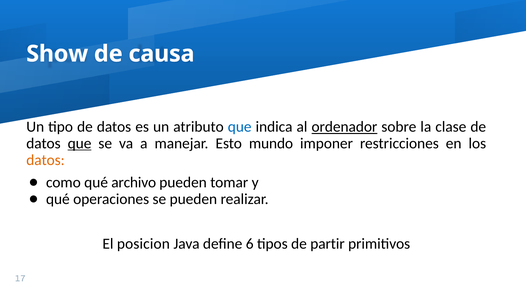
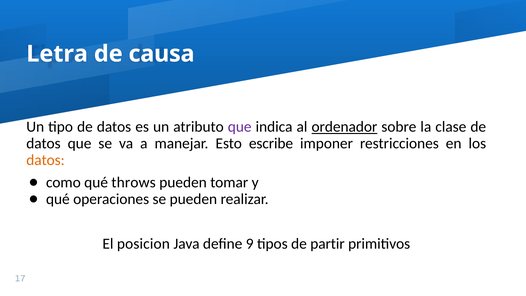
Show: Show -> Letra
que at (240, 127) colour: blue -> purple
que at (80, 143) underline: present -> none
mundo: mundo -> escribe
archivo: archivo -> throws
6: 6 -> 9
